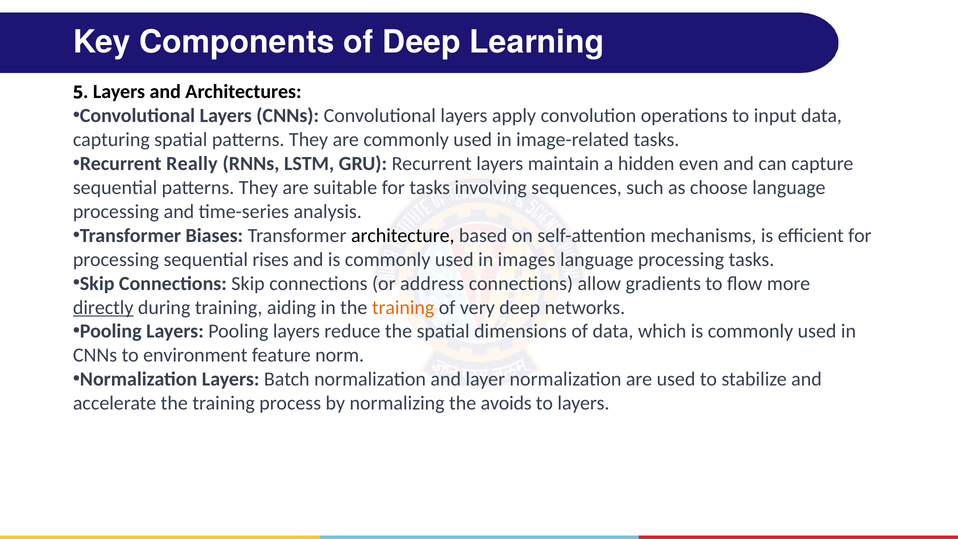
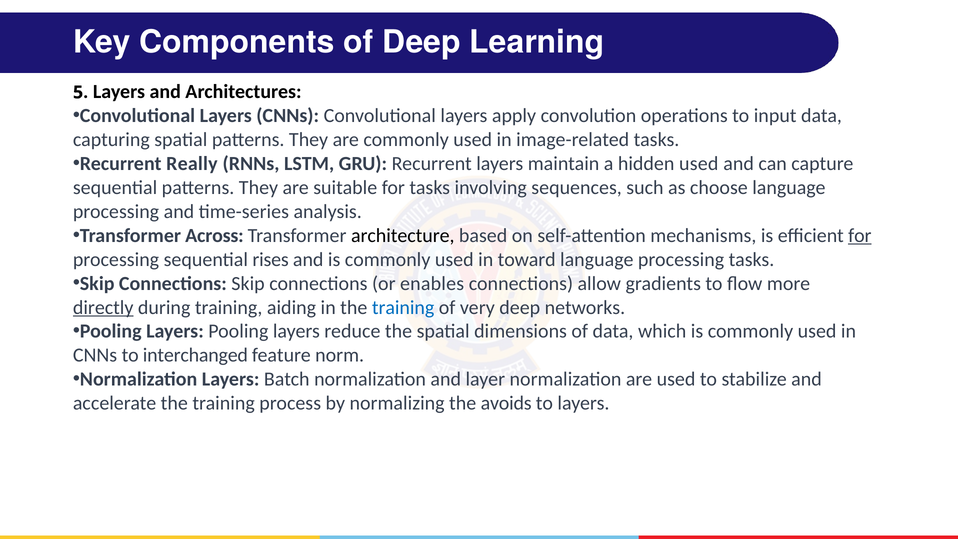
hidden even: even -> used
Biases: Biases -> Across
for at (860, 235) underline: none -> present
images: images -> toward
address: address -> enables
training at (403, 307) colour: orange -> blue
environment: environment -> interchanged
